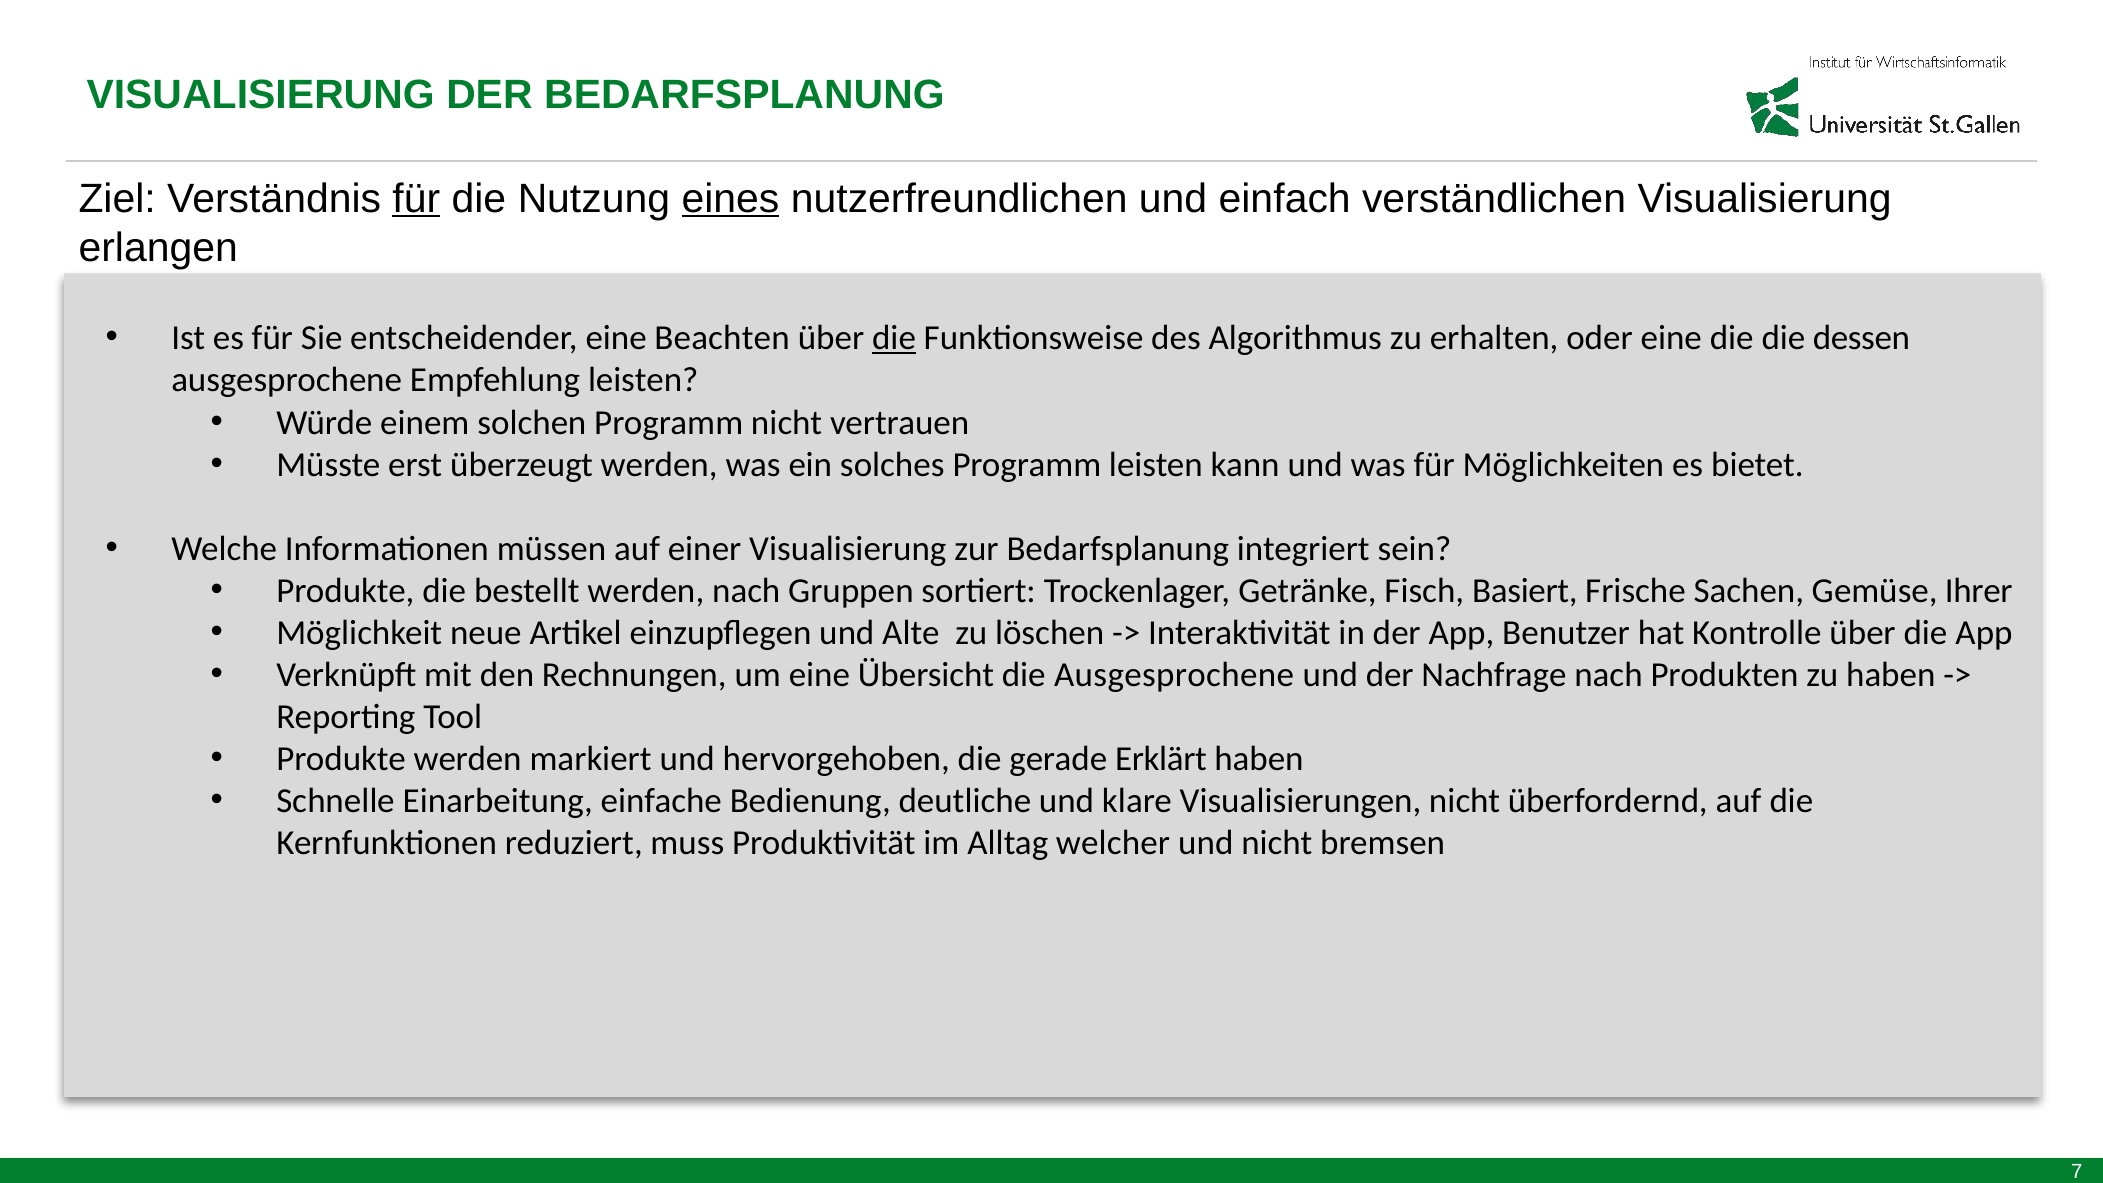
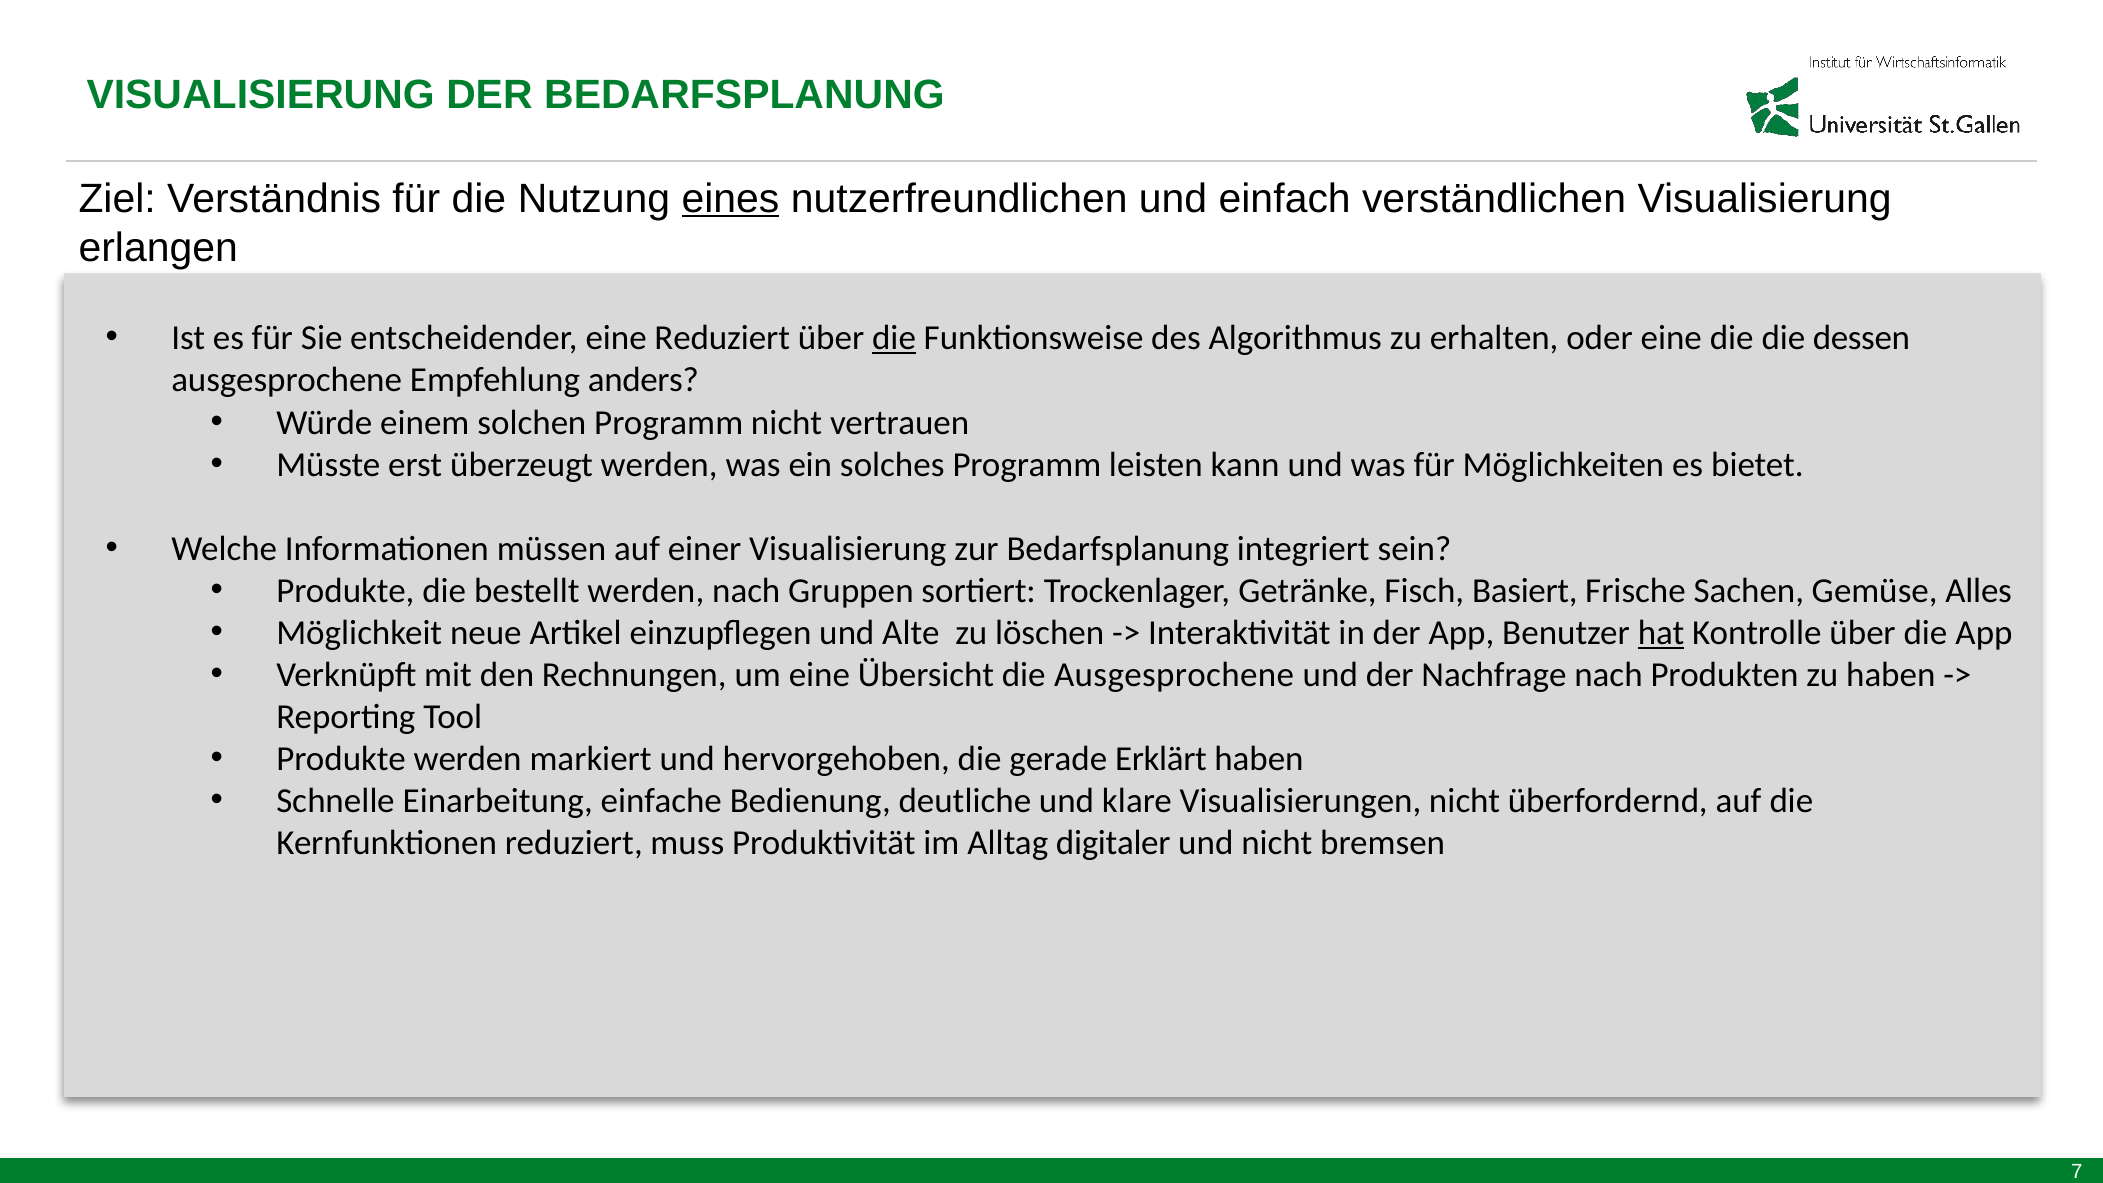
für at (416, 199) underline: present -> none
eine Beachten: Beachten -> Reduziert
Empfehlung leisten: leisten -> anders
Ihrer: Ihrer -> Alles
hat underline: none -> present
welcher: welcher -> digitaler
